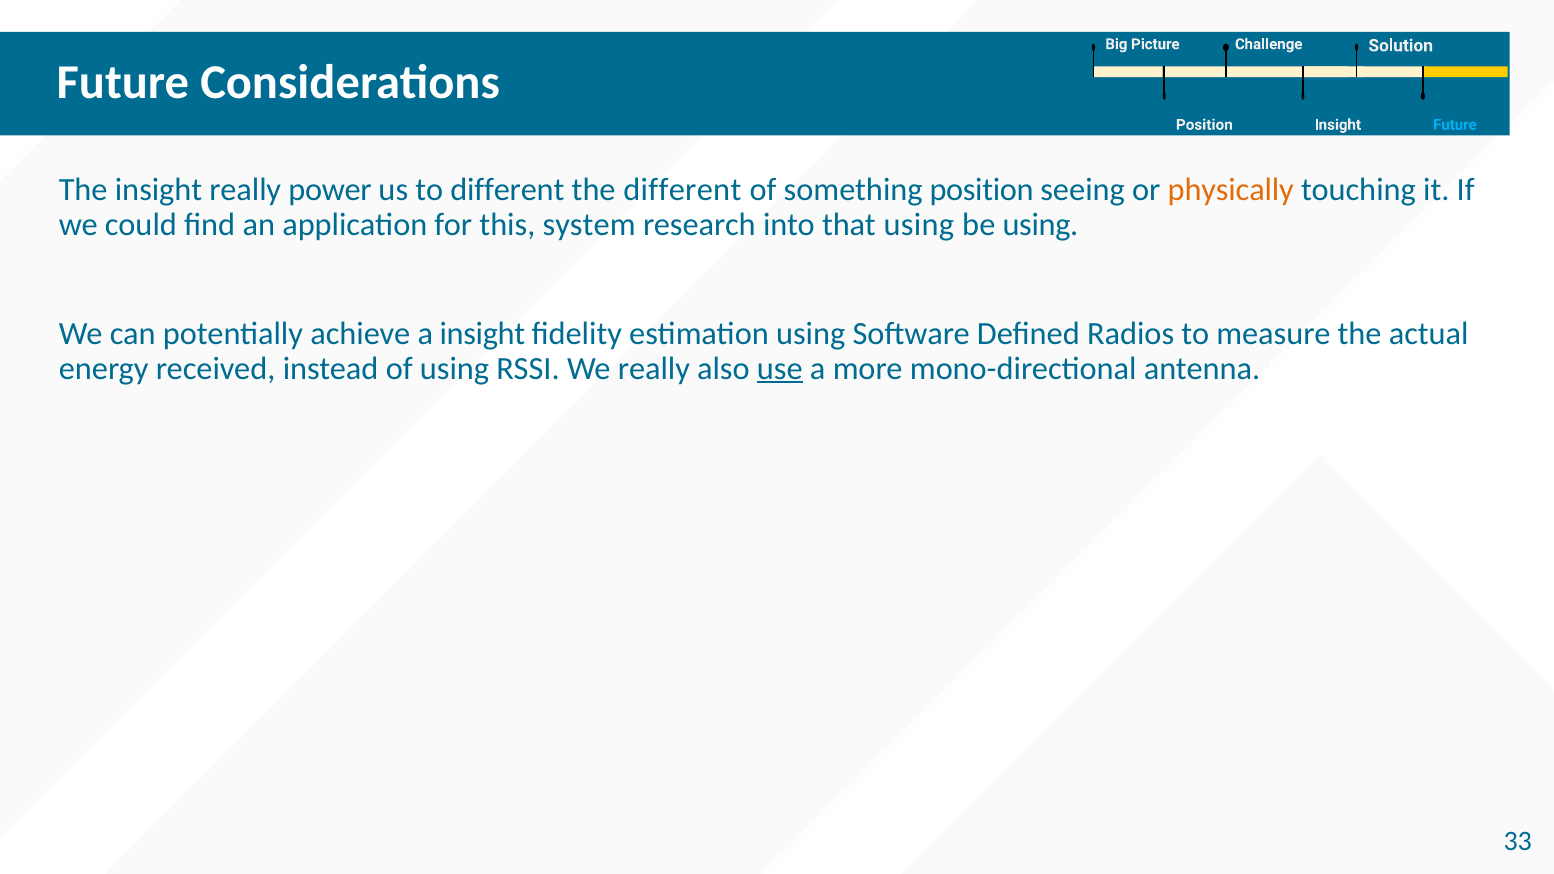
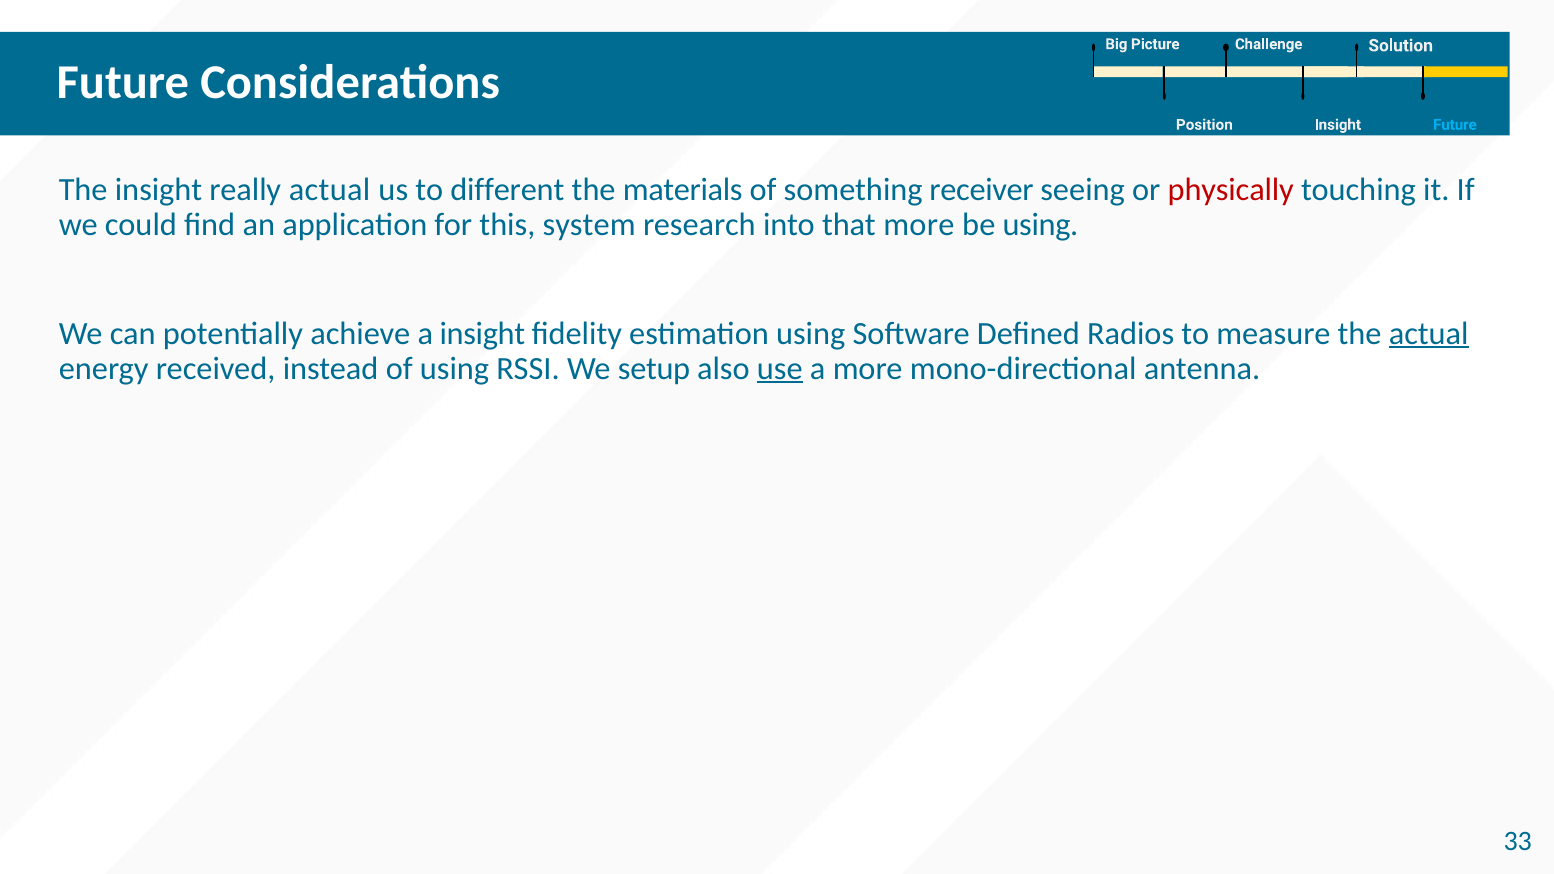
really power: power -> actual
the different: different -> materials
something position: position -> receiver
physically colour: orange -> red
that using: using -> more
actual at (1429, 334) underline: none -> present
We really: really -> setup
